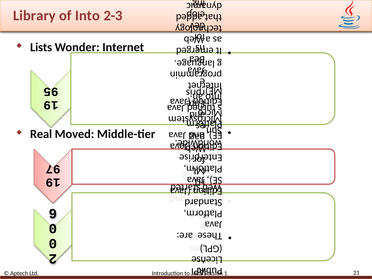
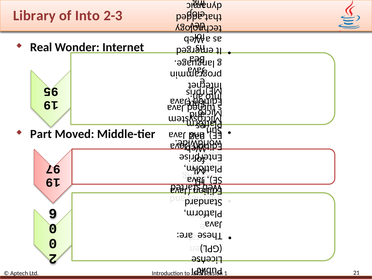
Lists: Lists -> Real
Real: Real -> Part
